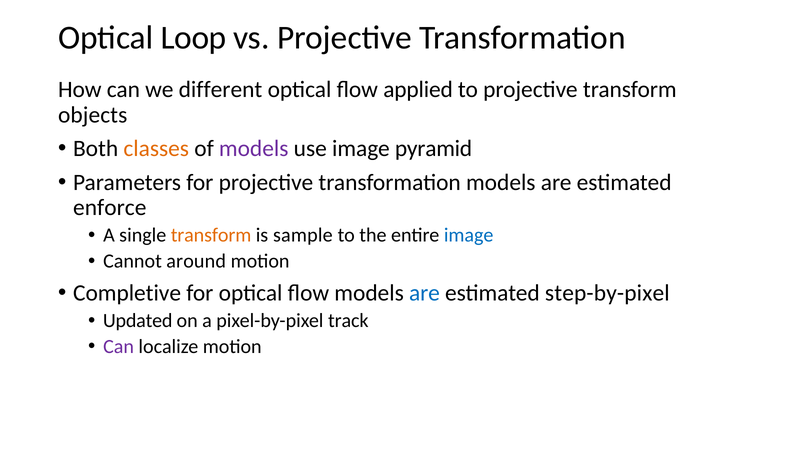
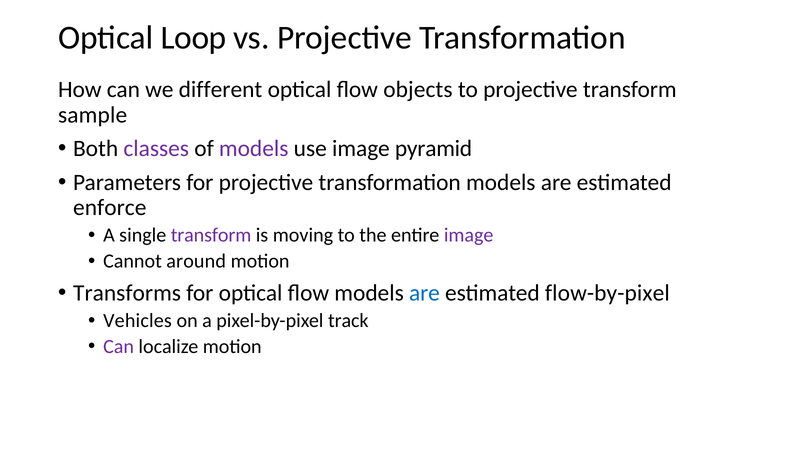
applied: applied -> objects
objects: objects -> sample
classes colour: orange -> purple
transform at (211, 235) colour: orange -> purple
sample: sample -> moving
image at (469, 235) colour: blue -> purple
Completive: Completive -> Transforms
step-by-pixel: step-by-pixel -> flow-by-pixel
Updated: Updated -> Vehicles
